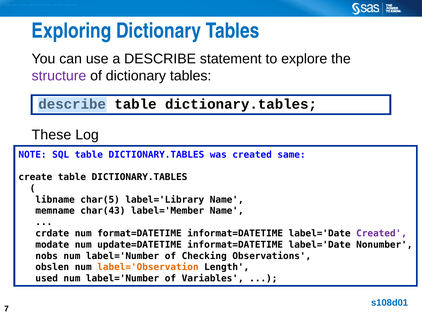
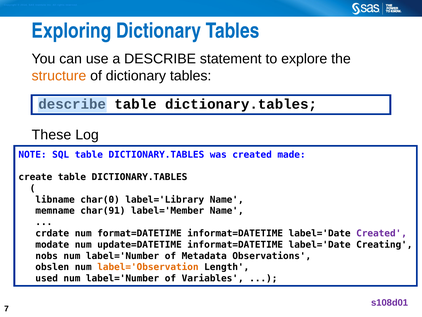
structure colour: purple -> orange
same: same -> made
char(5: char(5 -> char(0
char(43: char(43 -> char(91
Nonumber: Nonumber -> Creating
Checking: Checking -> Metadata
s108d01 colour: blue -> purple
